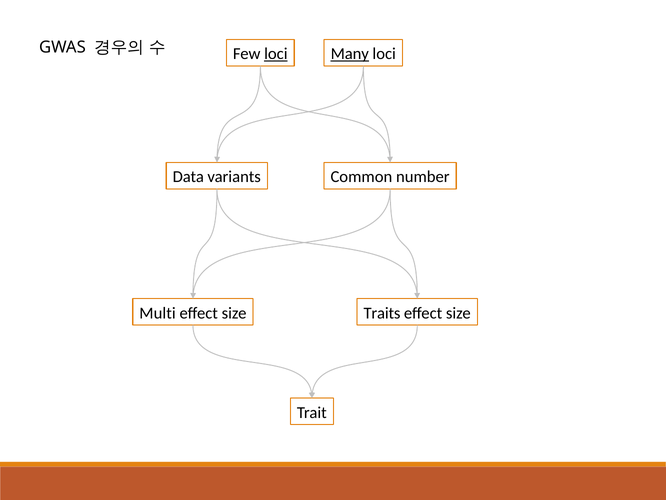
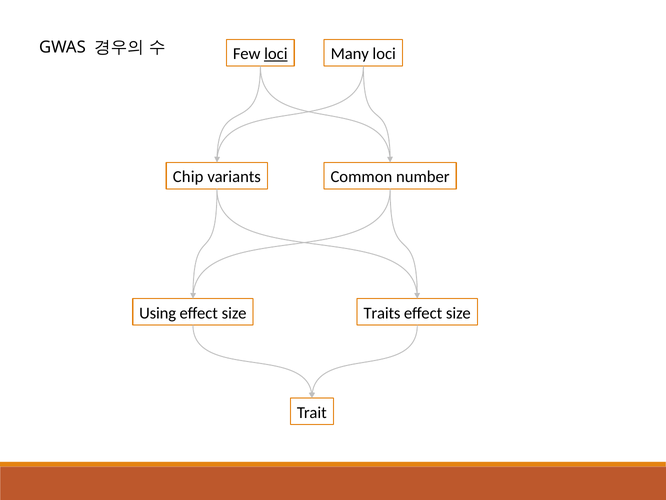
Many underline: present -> none
Data: Data -> Chip
Multi: Multi -> Using
